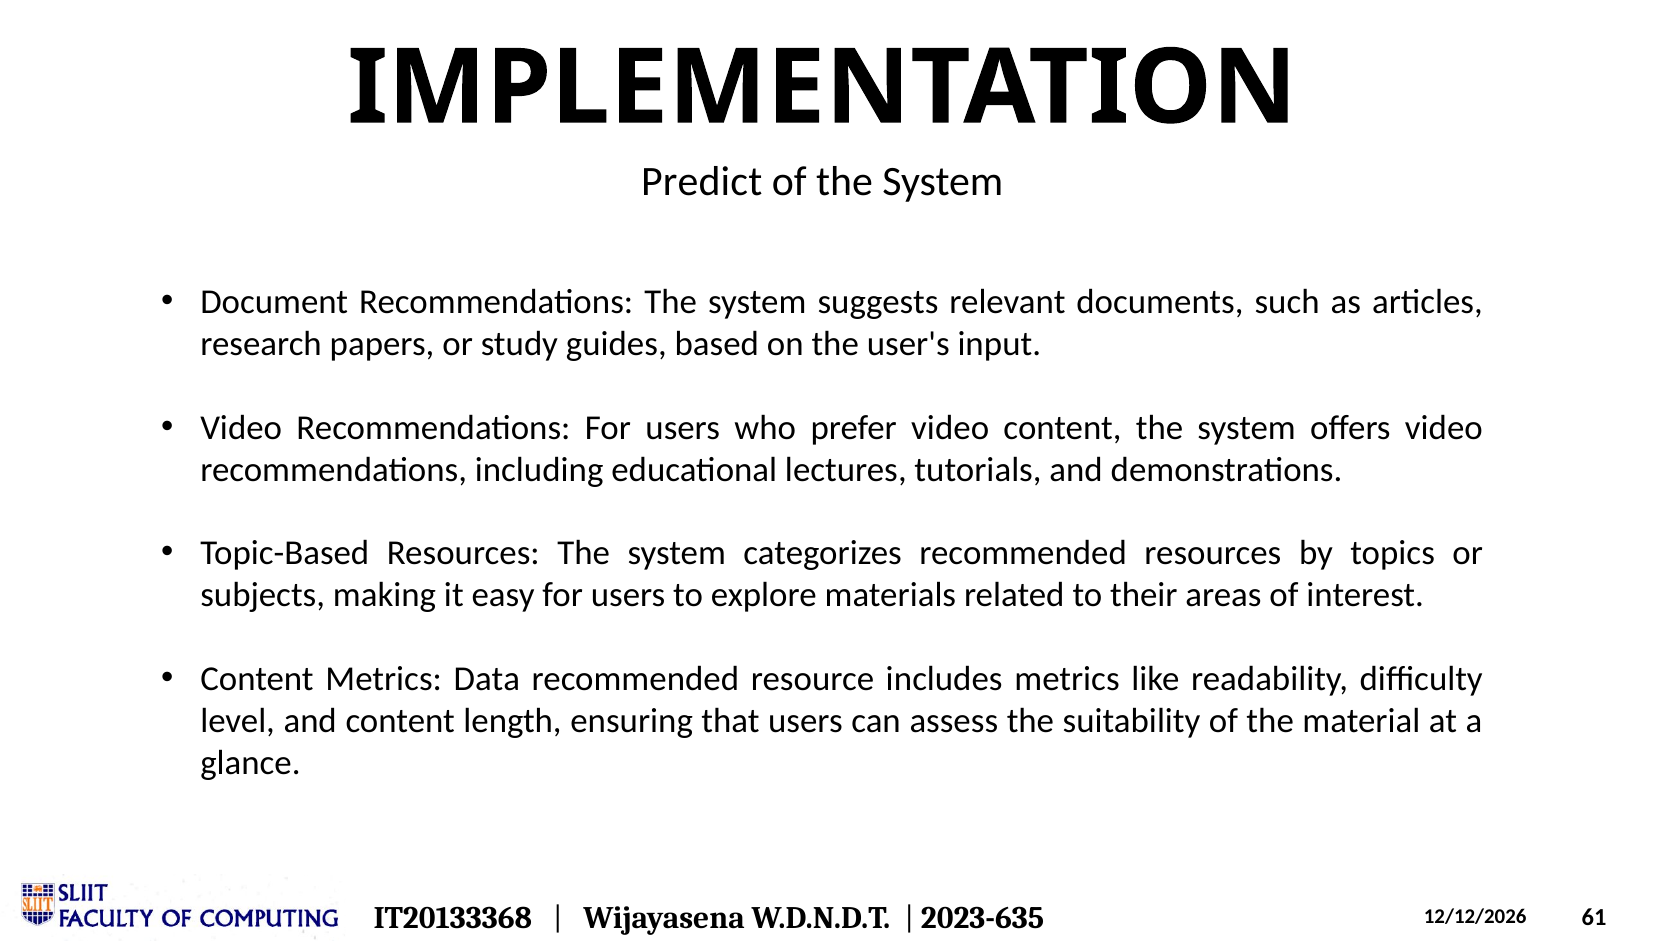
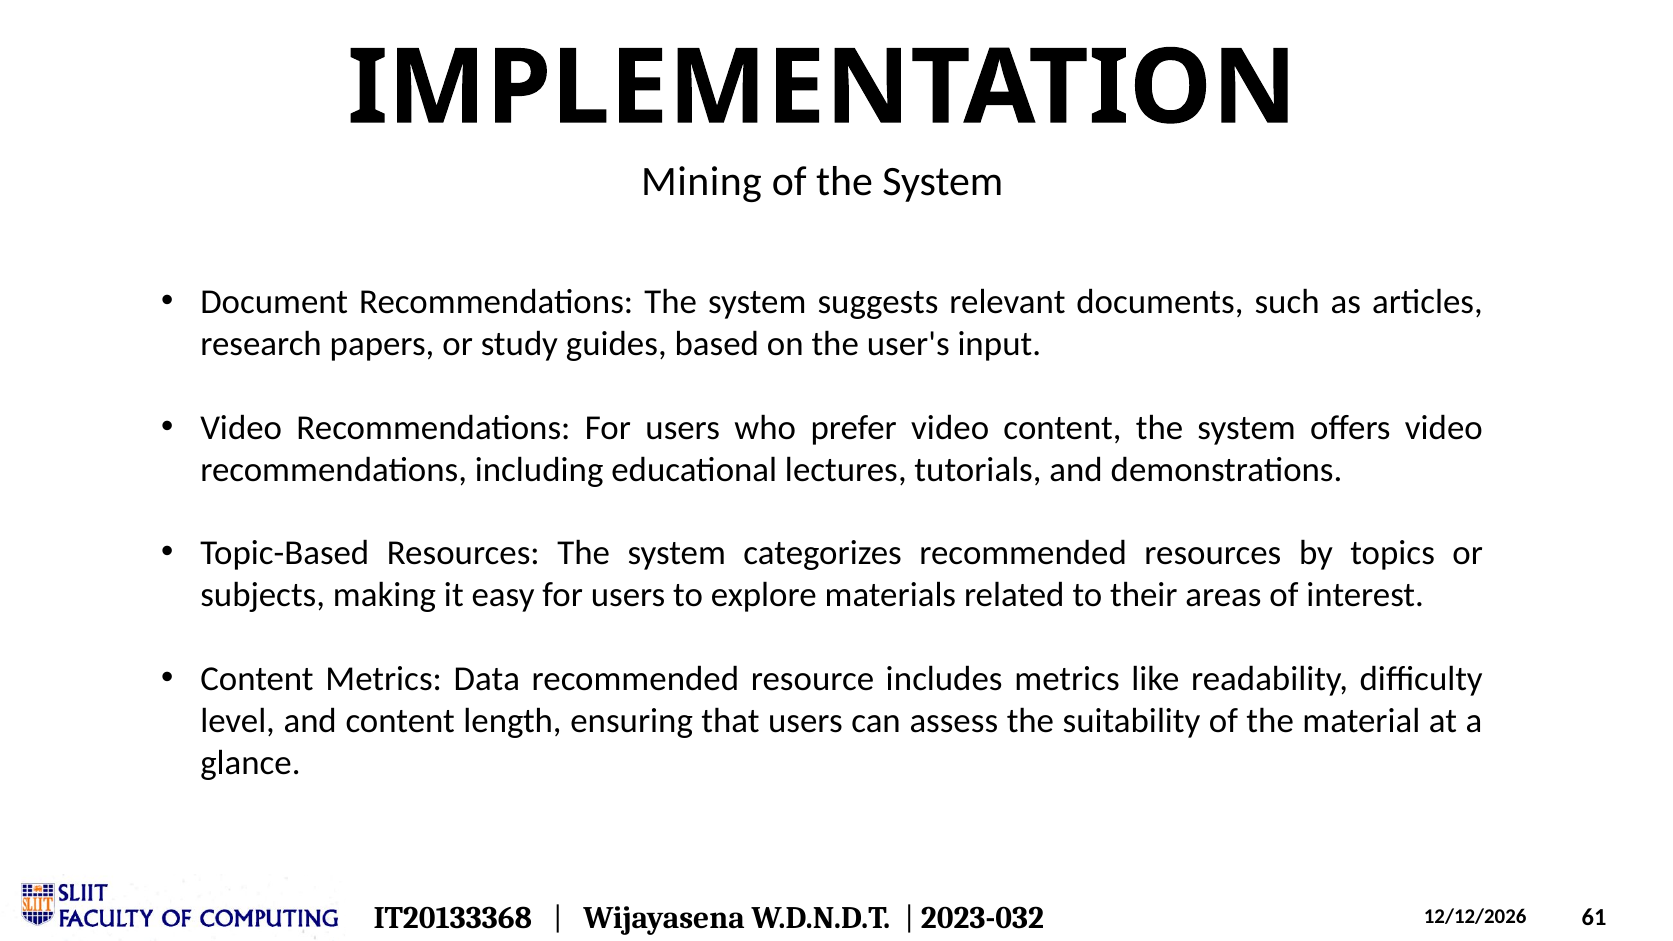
Predict: Predict -> Mining
2023-635: 2023-635 -> 2023-032
